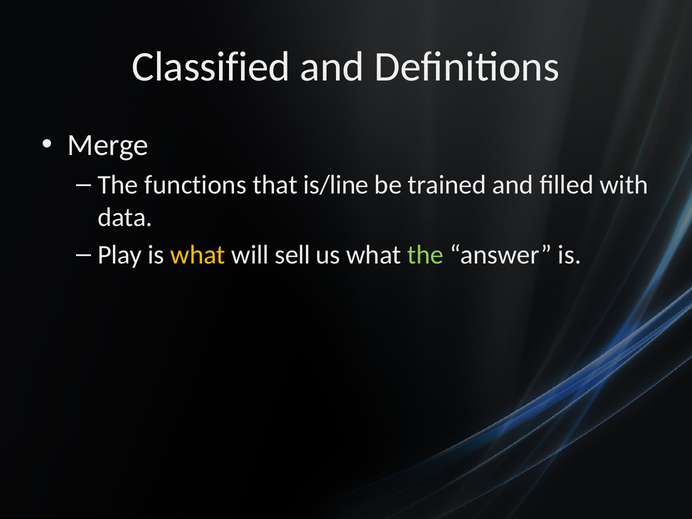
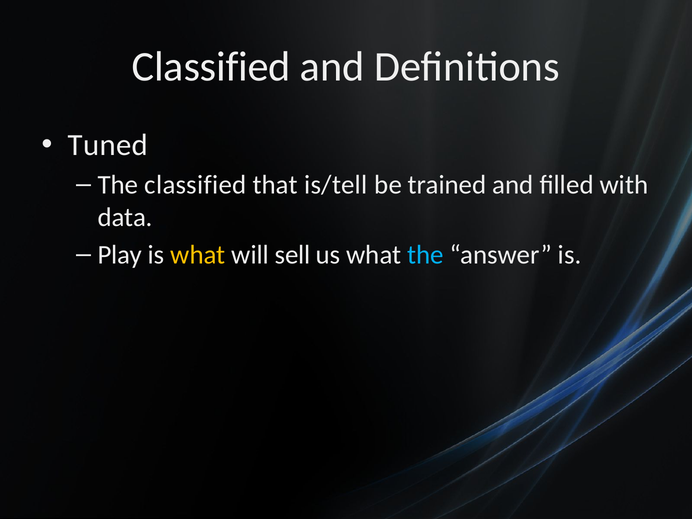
Merge: Merge -> Tuned
The functions: functions -> classified
is/line: is/line -> is/tell
the at (426, 255) colour: light green -> light blue
